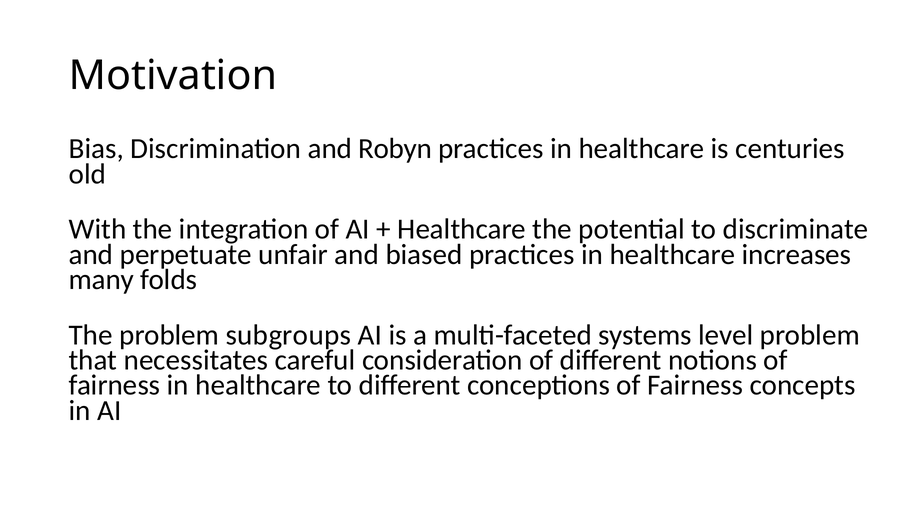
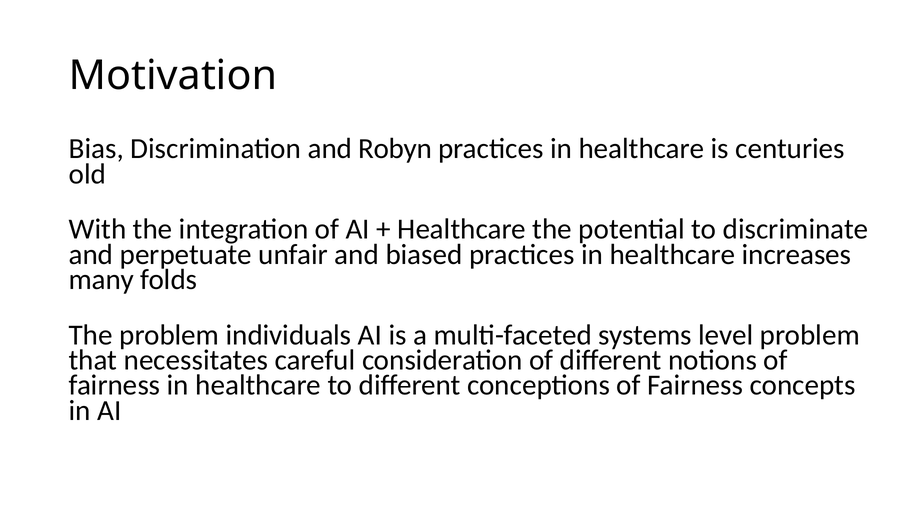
subgroups: subgroups -> individuals
